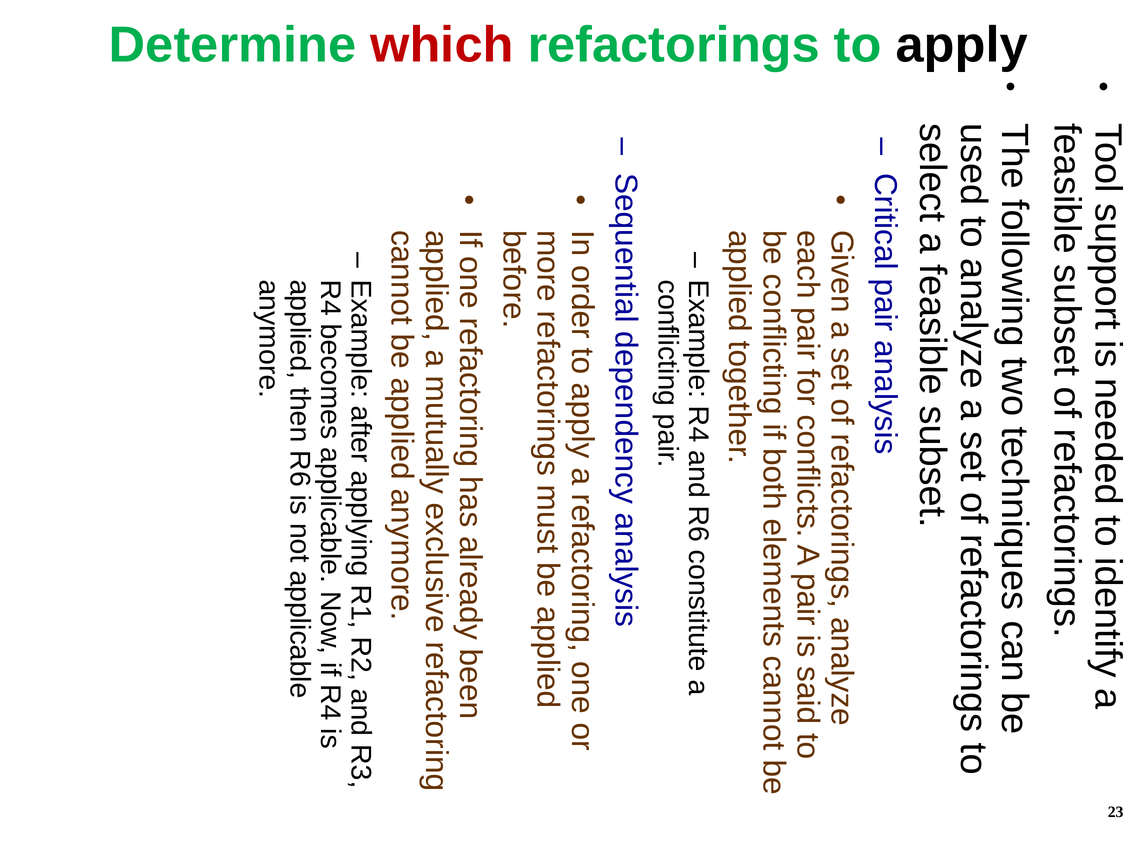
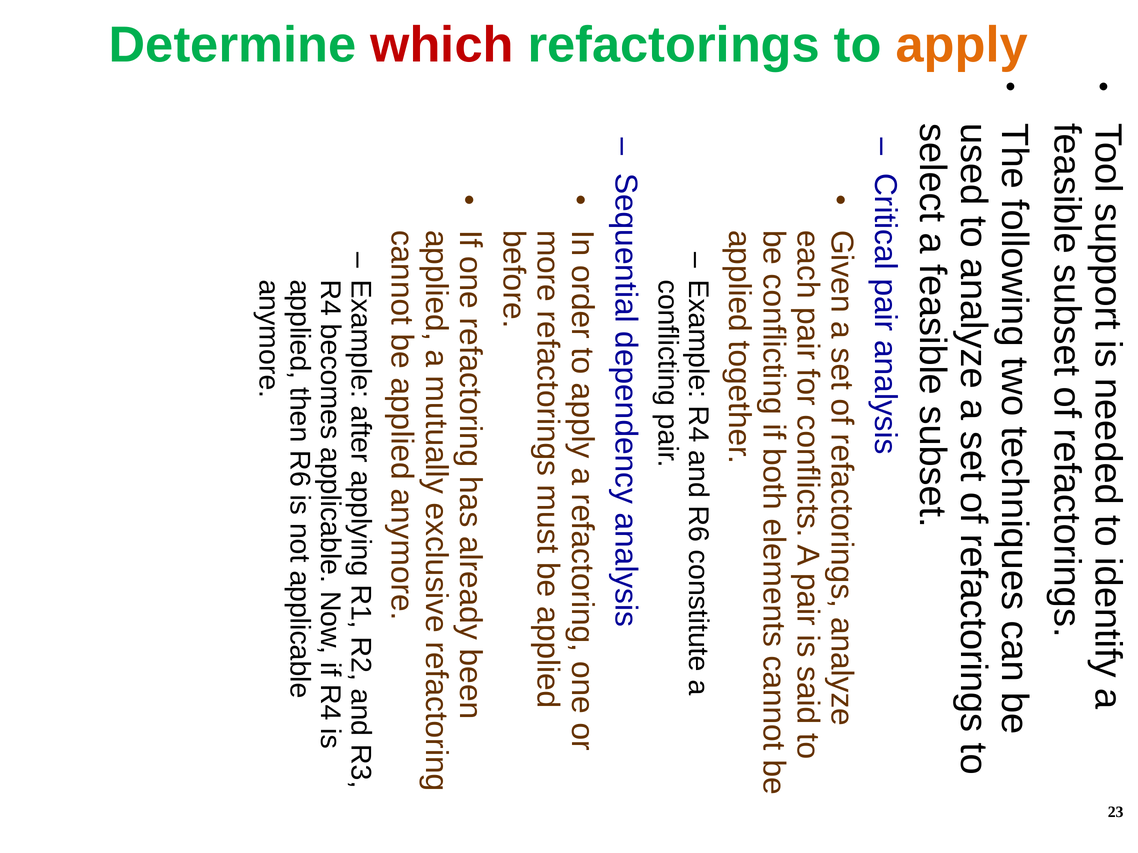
apply colour: black -> orange
